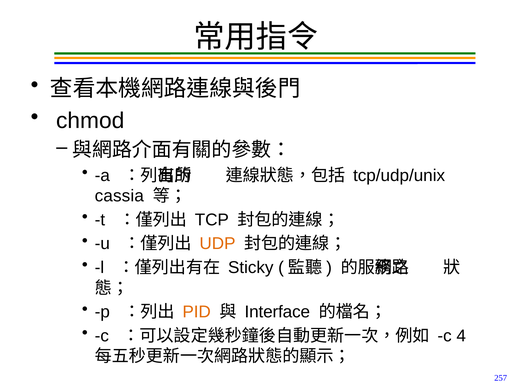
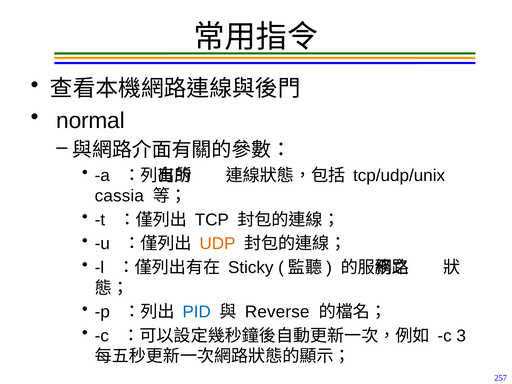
chmod: chmod -> normal
PID colour: orange -> blue
Interface: Interface -> Reverse
4: 4 -> 3
